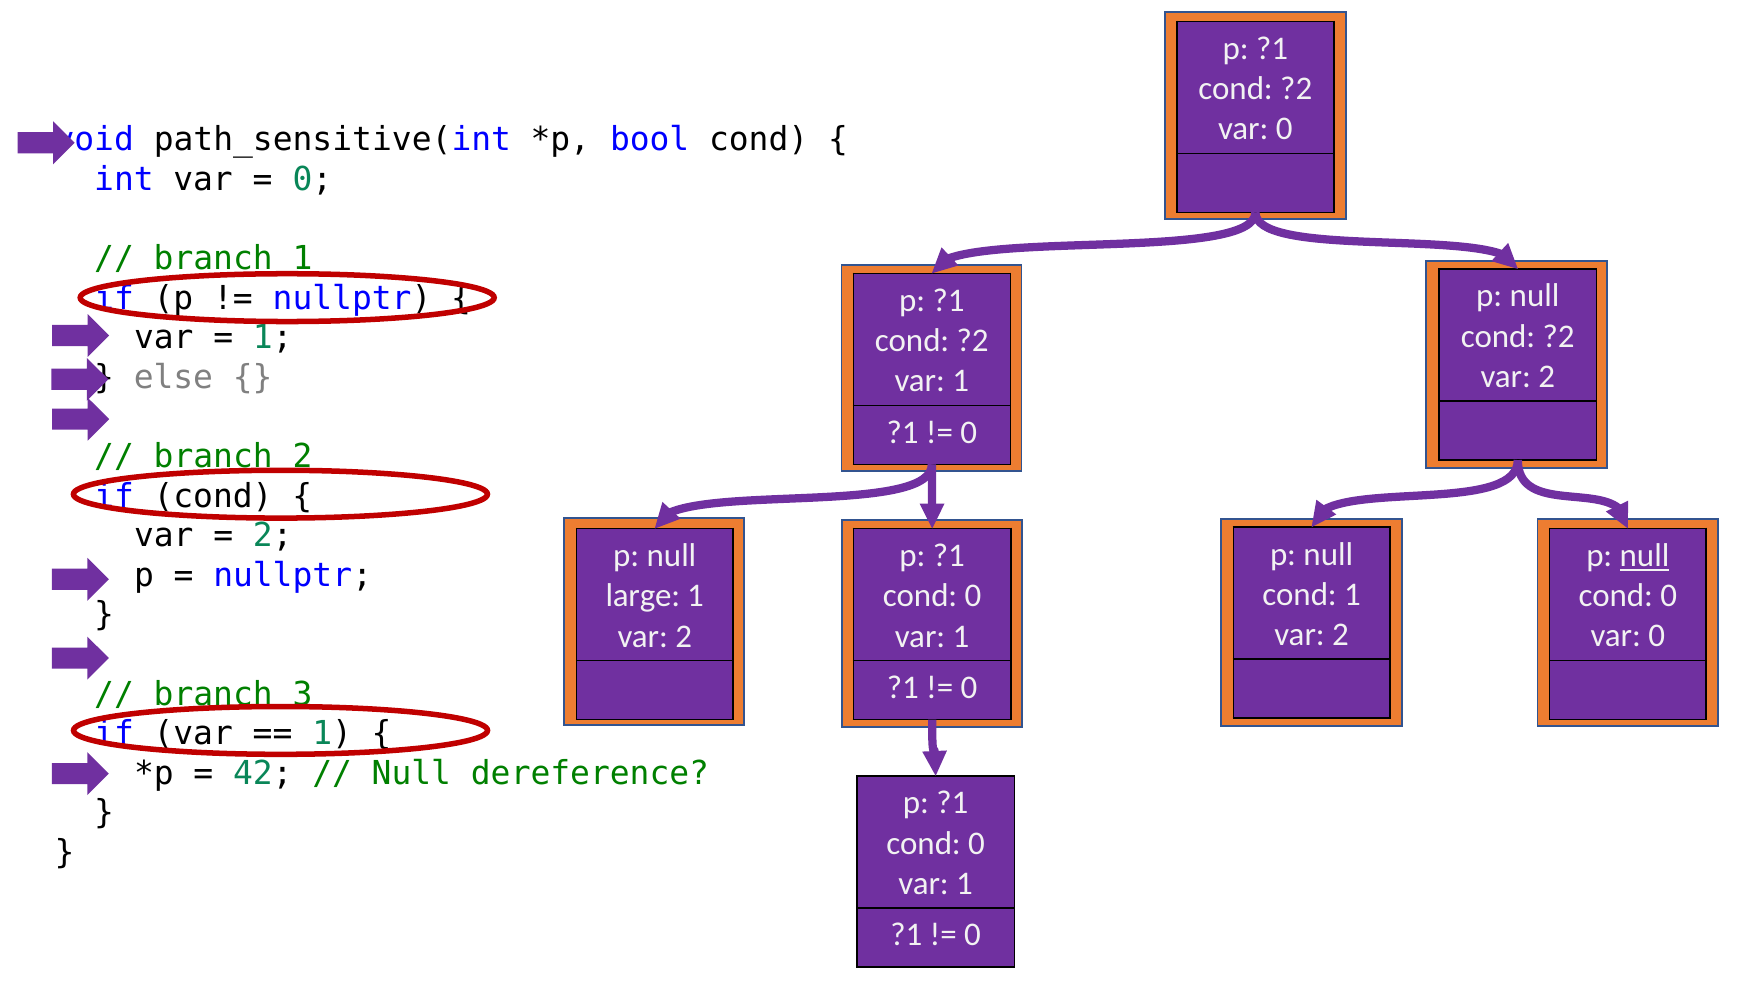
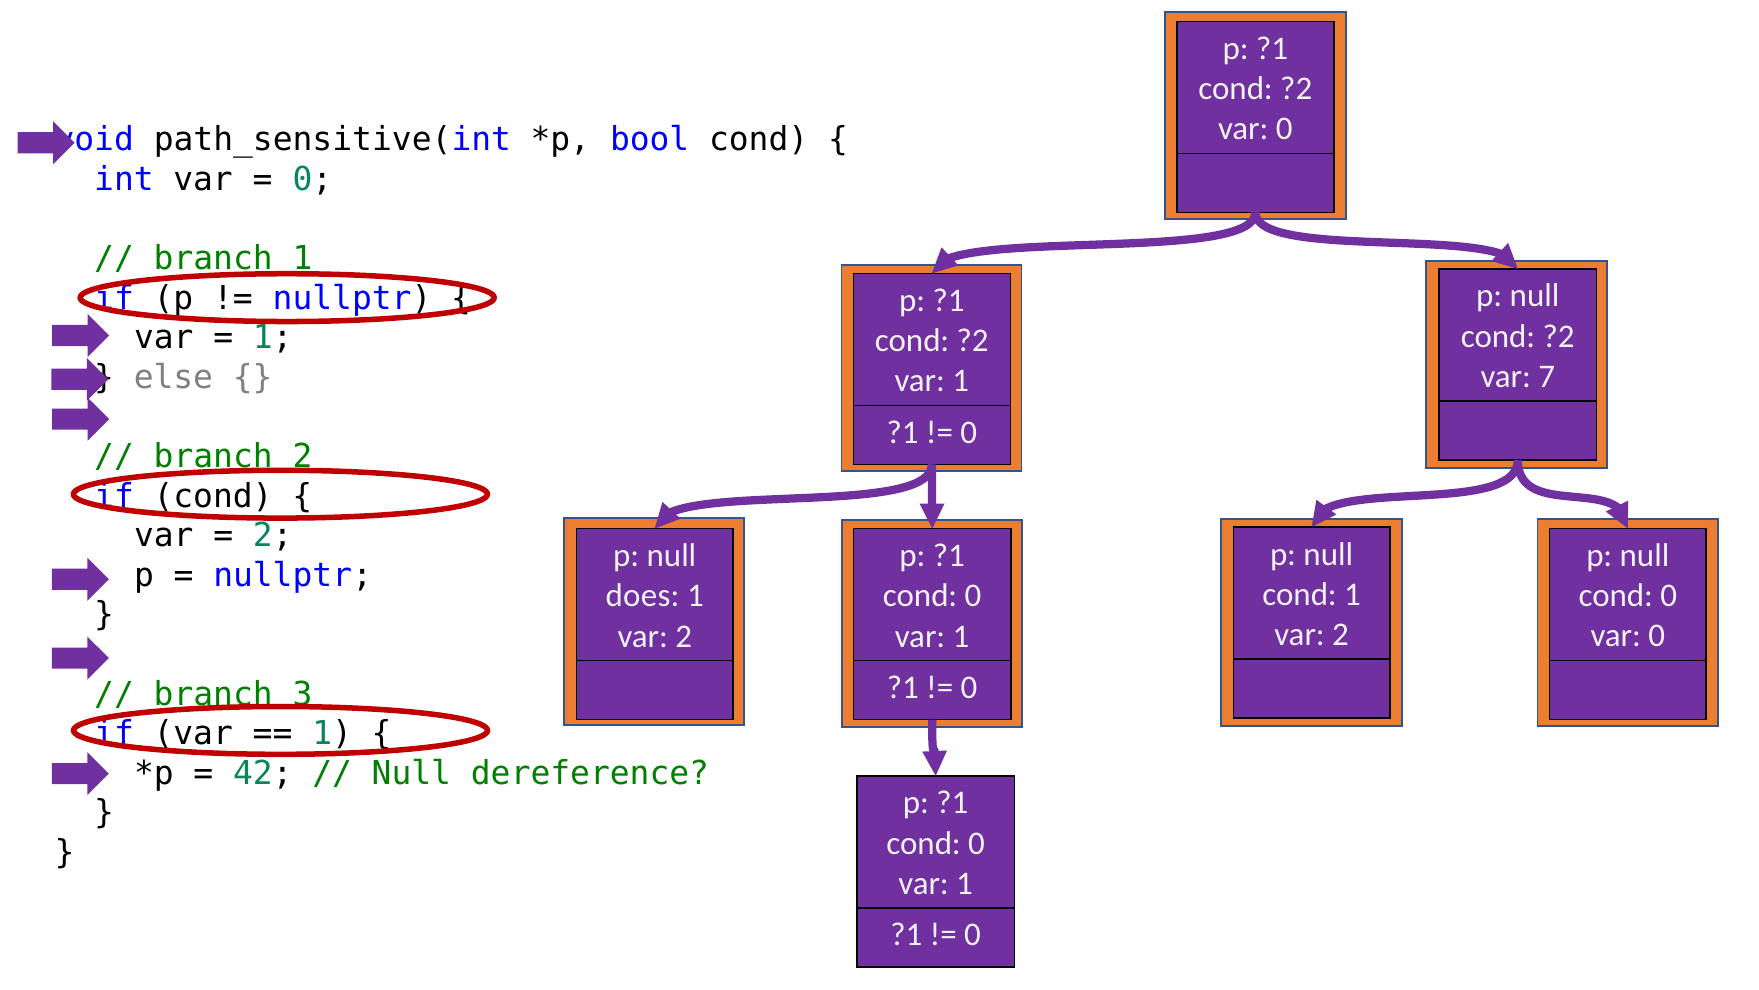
2 at (1547, 376): 2 -> 7
null at (1644, 555) underline: present -> none
large: large -> does
